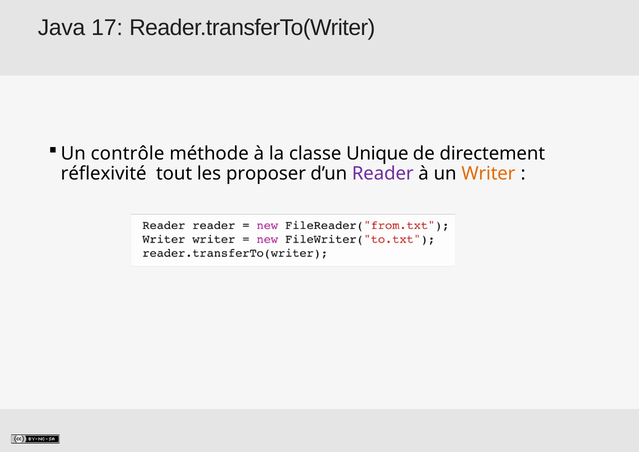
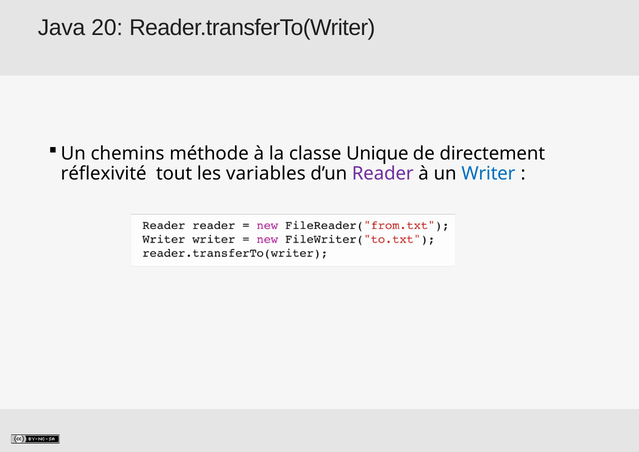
17: 17 -> 20
contrôle: contrôle -> chemins
proposer: proposer -> variables
Writer colour: orange -> blue
